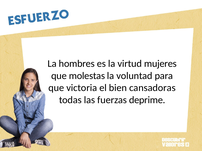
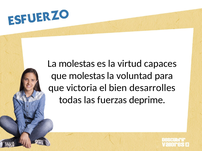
La hombres: hombres -> molestas
mujeres: mujeres -> capaces
cansadoras: cansadoras -> desarrolles
